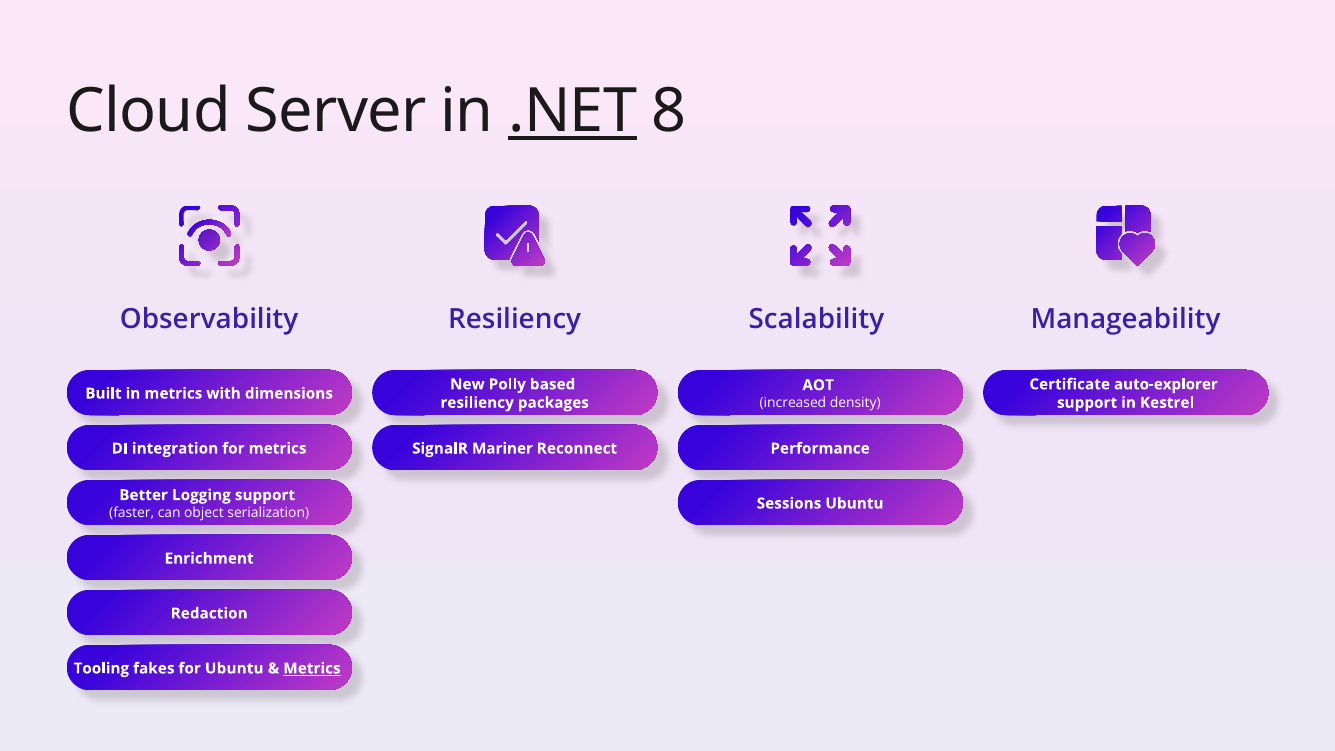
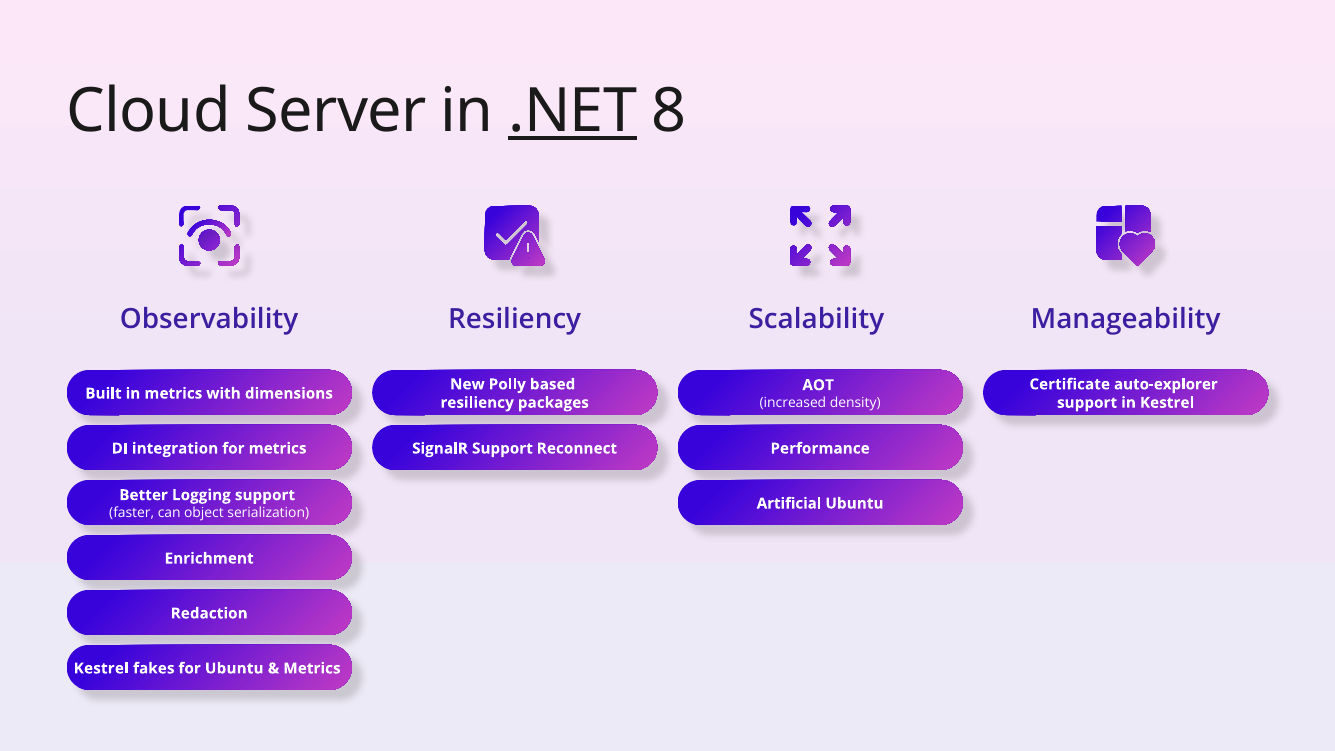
SignalR Mariner: Mariner -> Support
Sessions: Sessions -> Artificial
Tooling at (101, 668): Tooling -> Kestrel
Metrics at (312, 668) underline: present -> none
